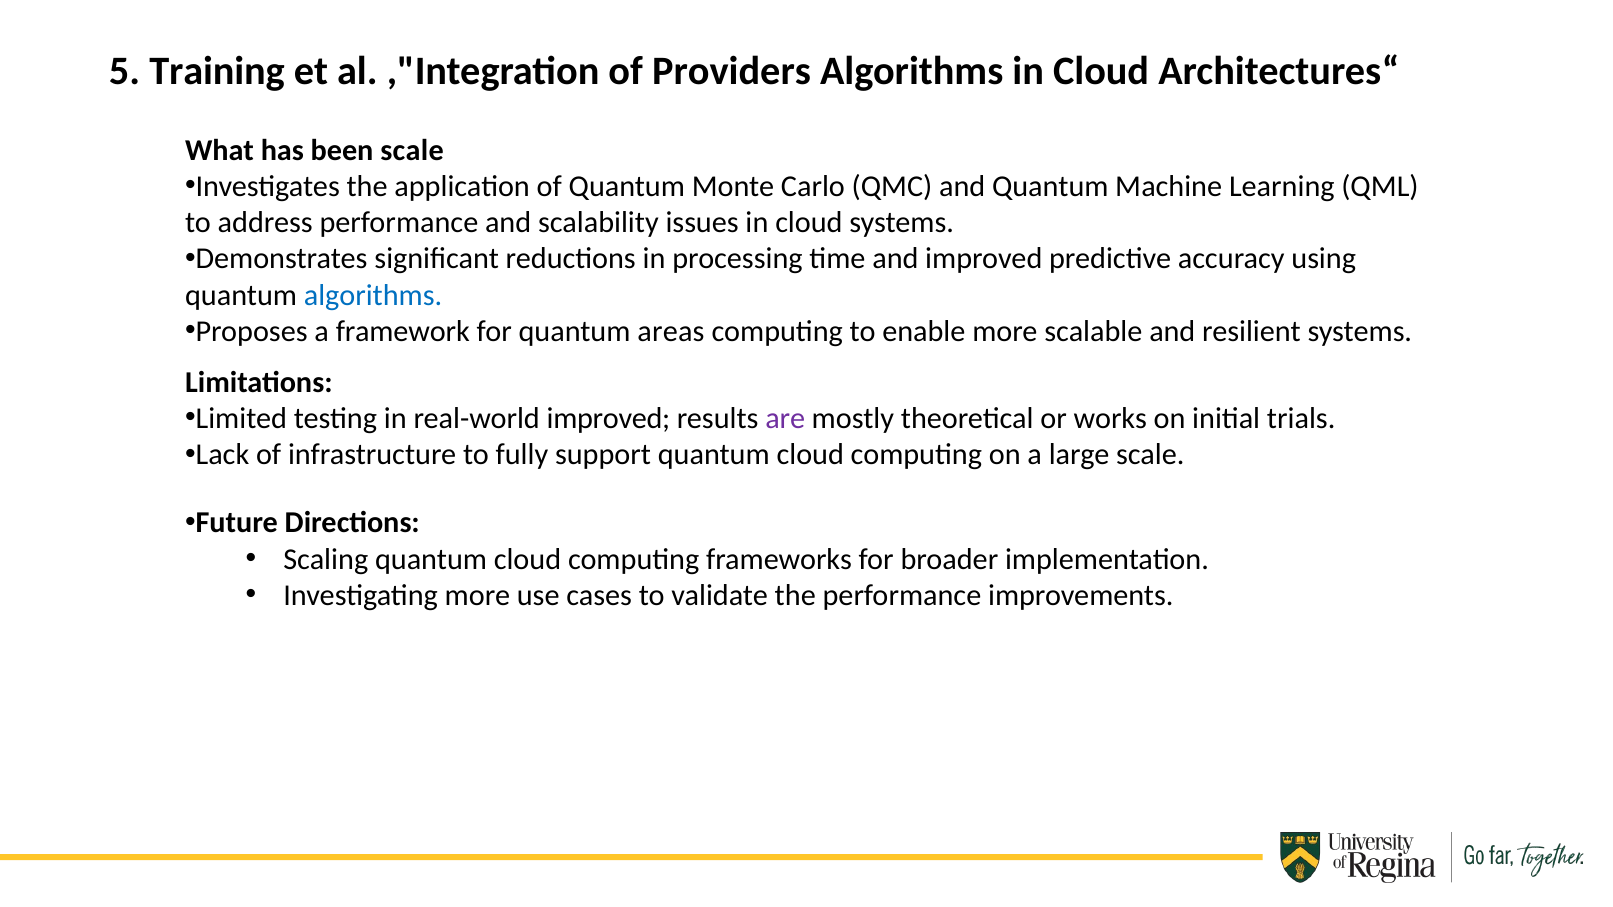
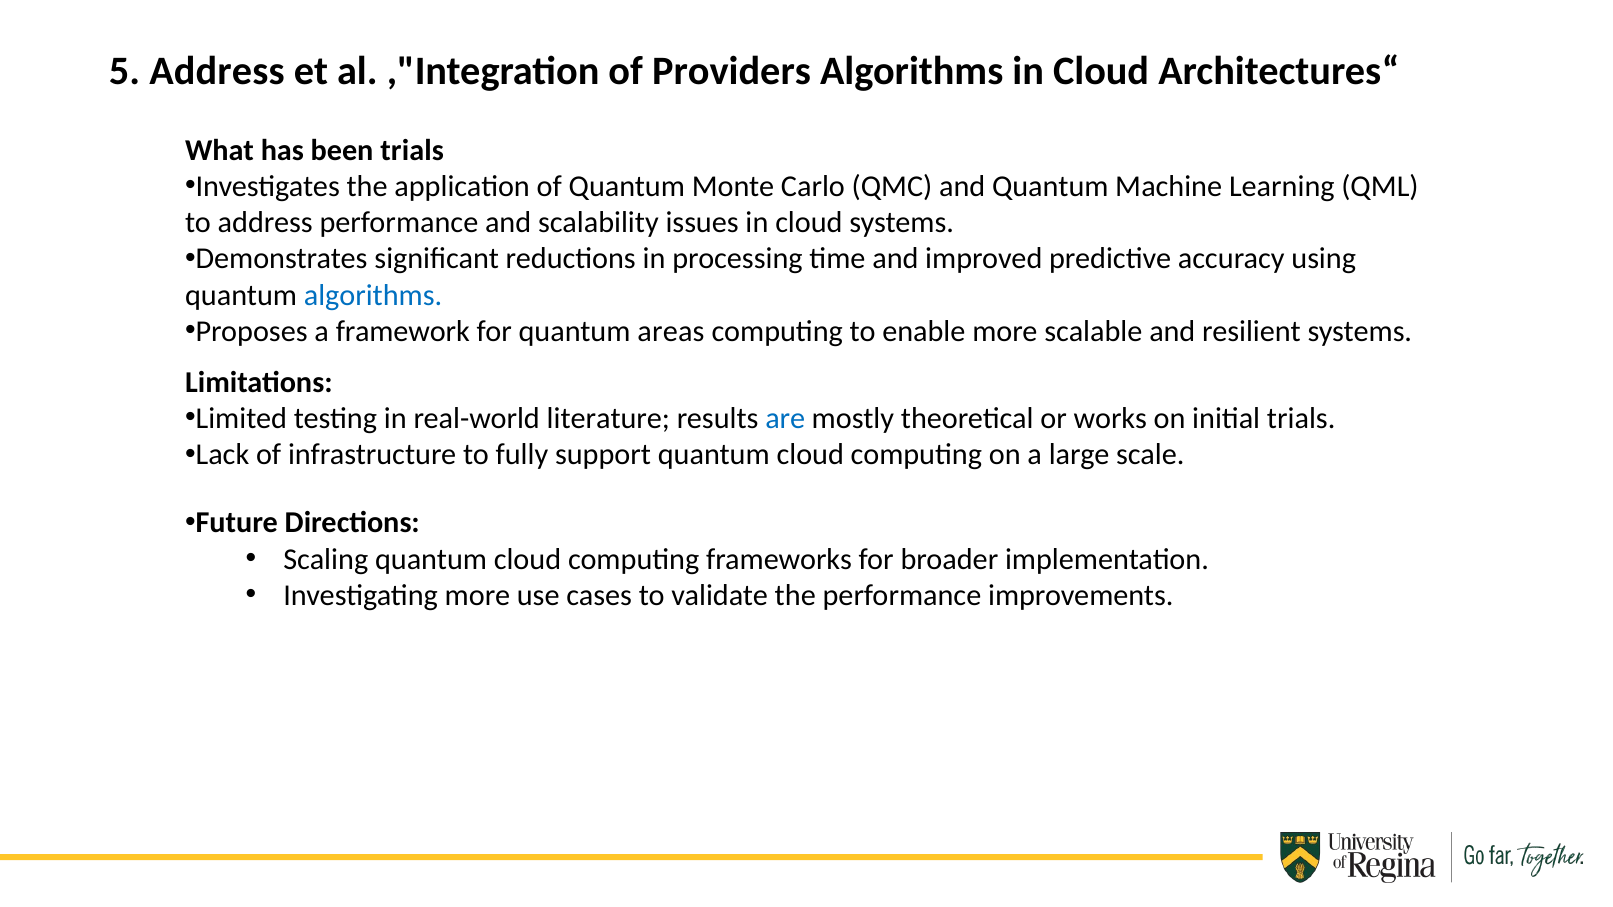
5 Training: Training -> Address
been scale: scale -> trials
real-world improved: improved -> literature
are colour: purple -> blue
